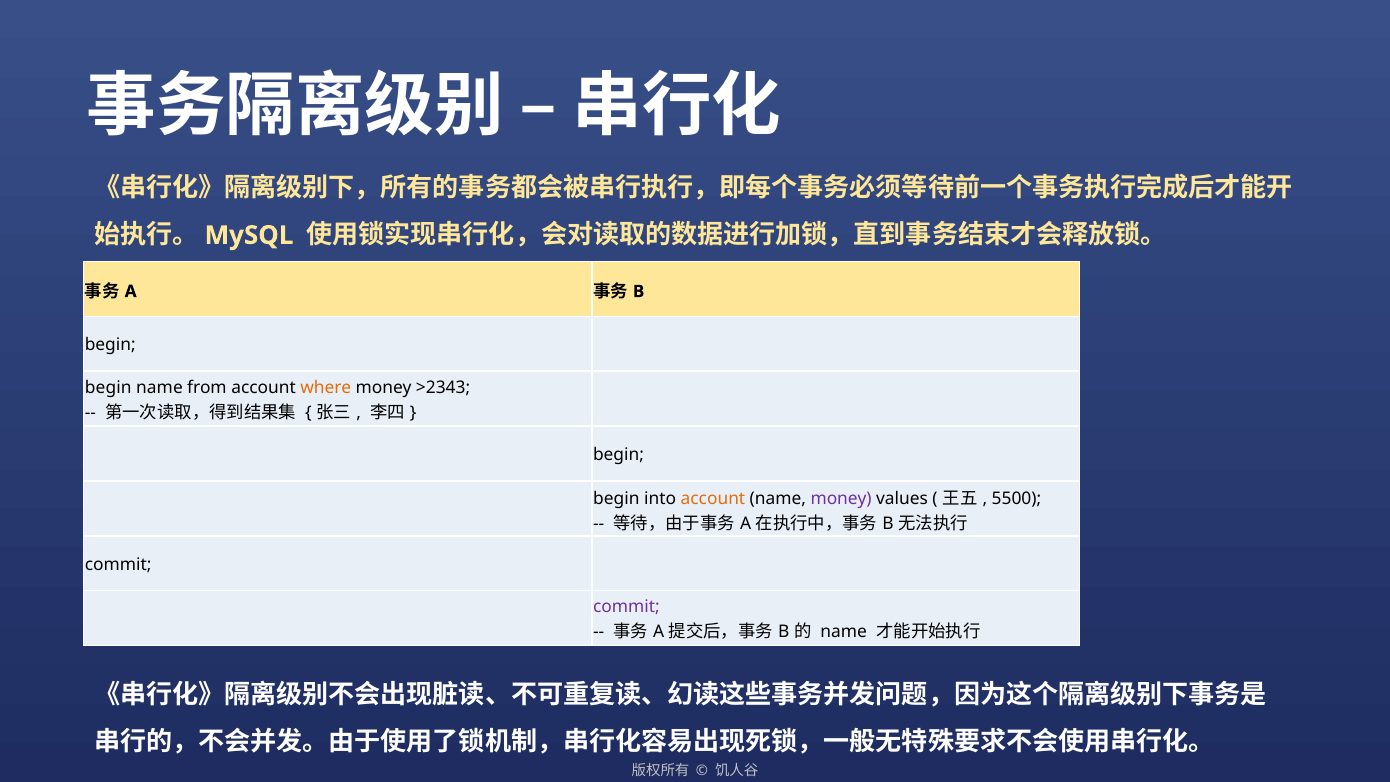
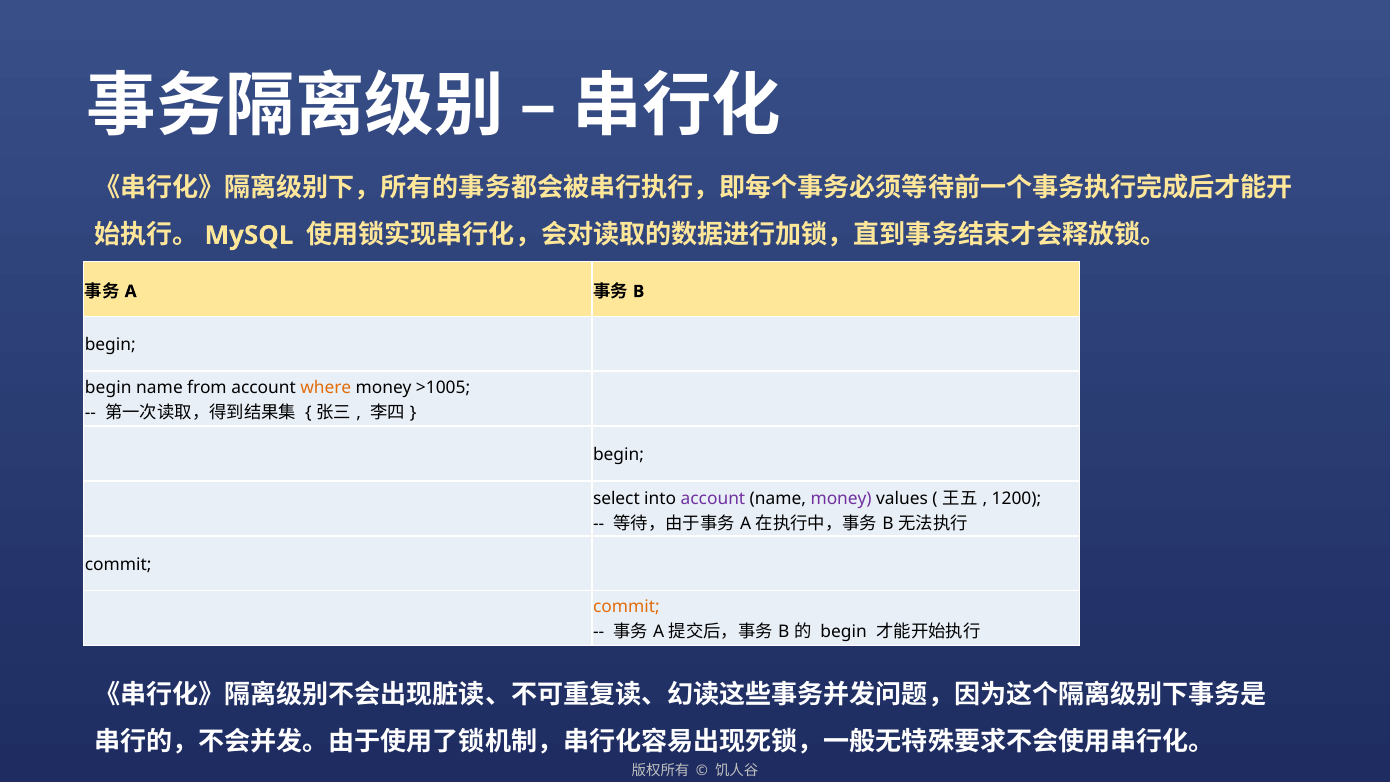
>2343: >2343 -> >1005
begin at (616, 498): begin -> select
account at (713, 498) colour: orange -> purple
5500: 5500 -> 1200
commit at (626, 607) colour: purple -> orange
name at (844, 632): name -> begin
